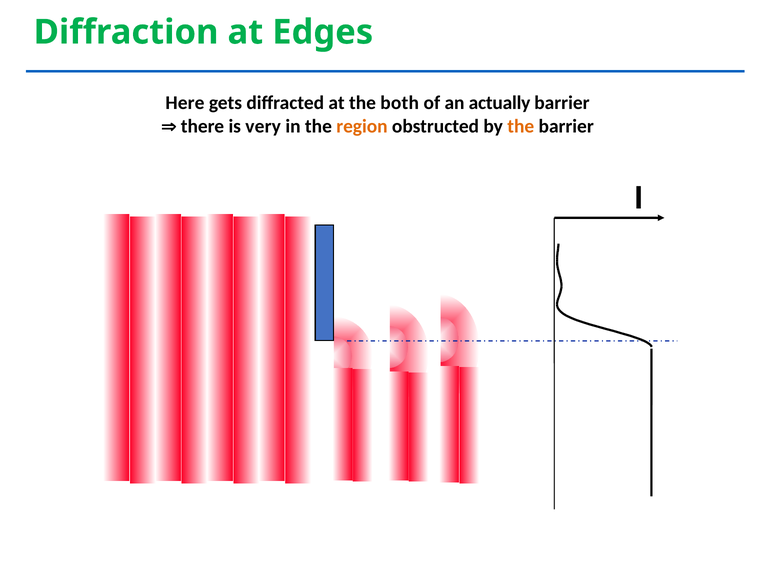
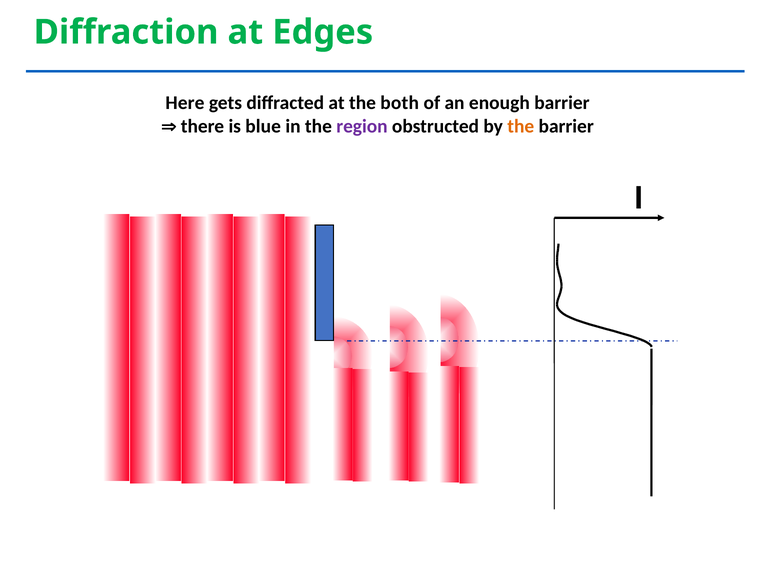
actually: actually -> enough
very: very -> blue
region colour: orange -> purple
